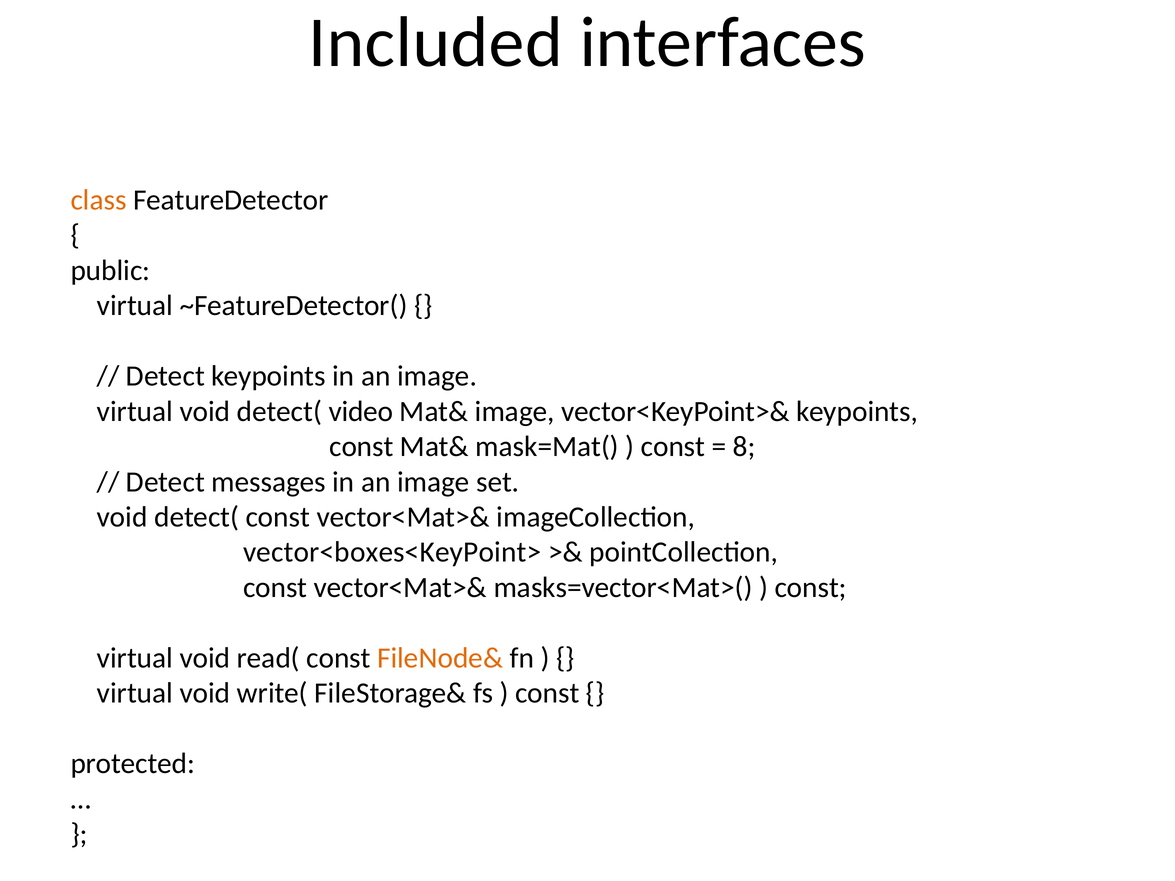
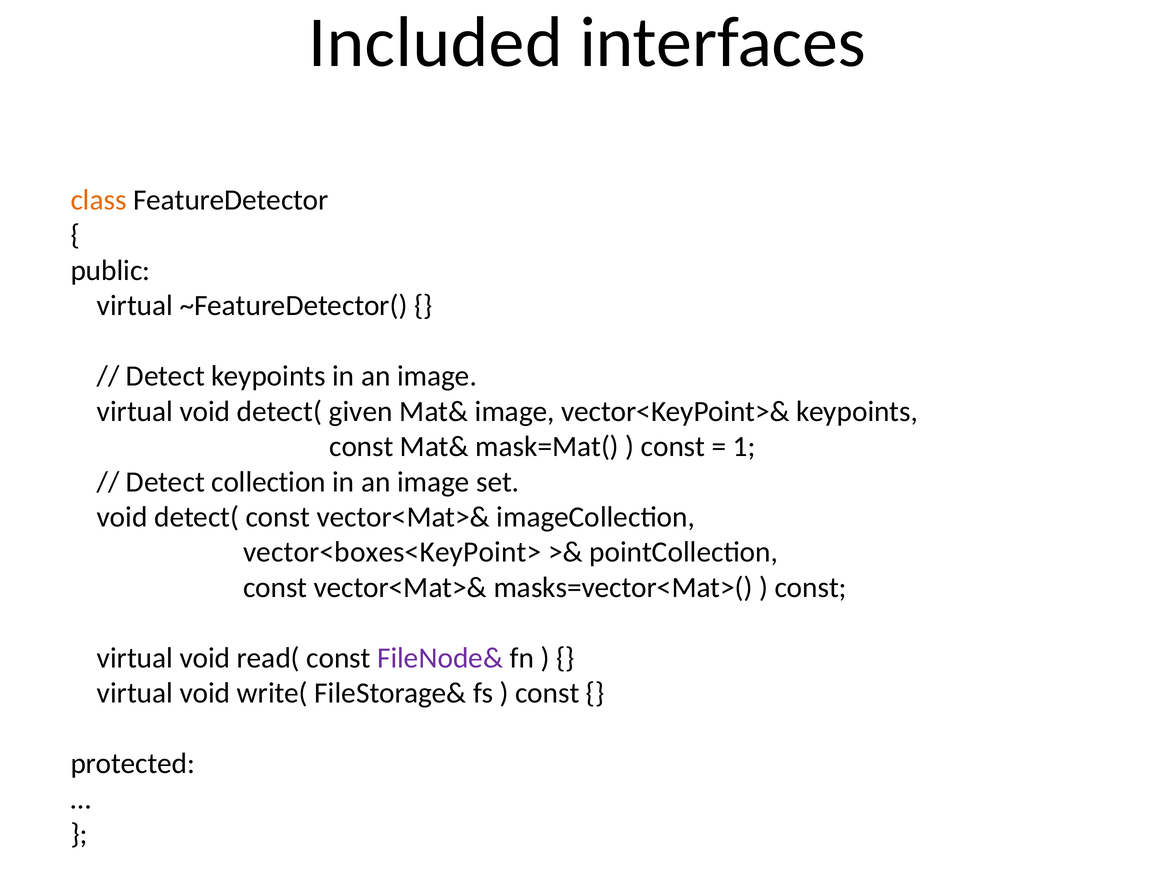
video: video -> given
8: 8 -> 1
messages: messages -> collection
FileNode& colour: orange -> purple
